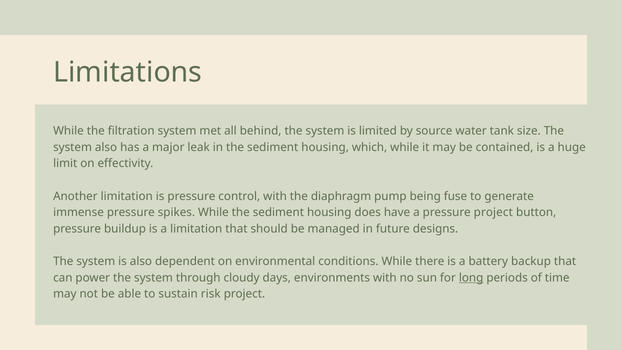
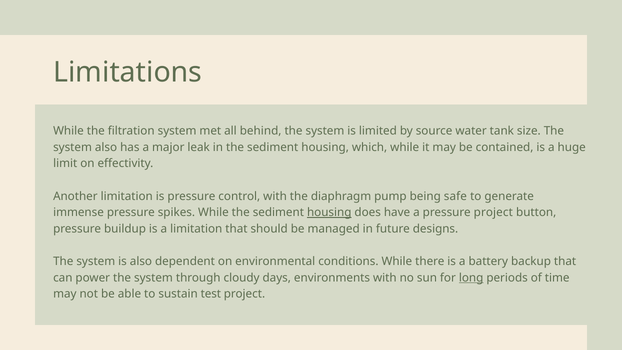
fuse: fuse -> safe
housing at (329, 212) underline: none -> present
risk: risk -> test
